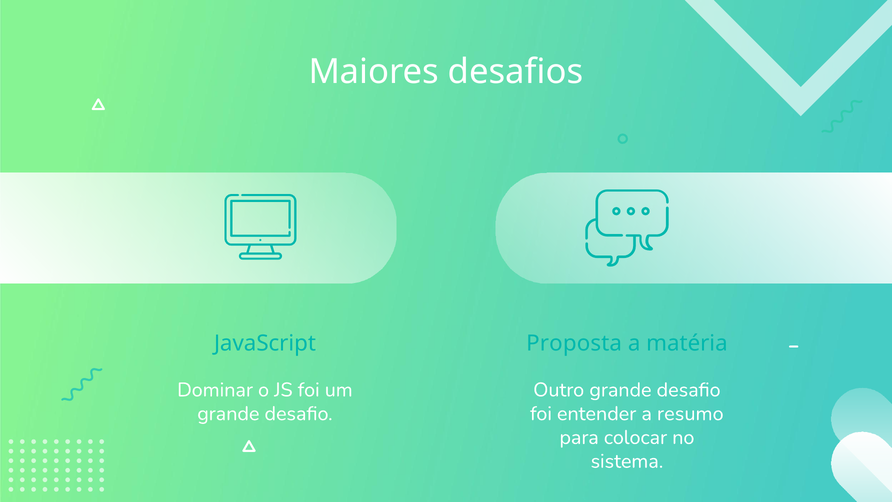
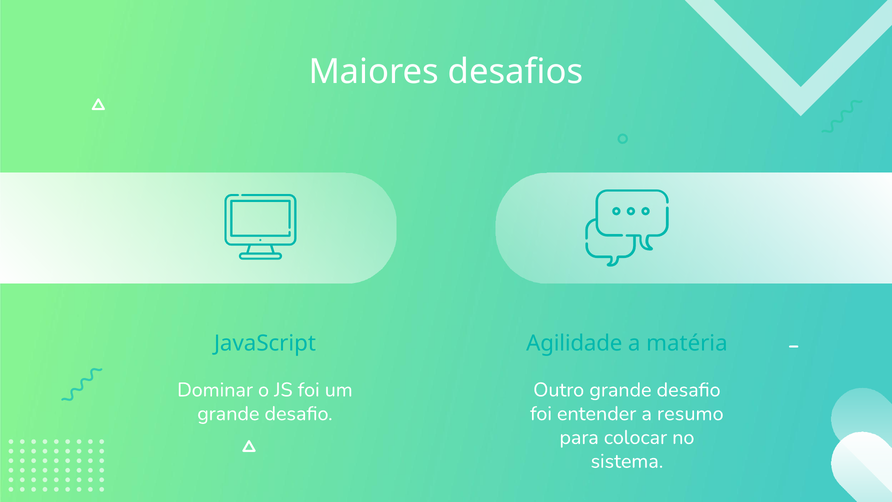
Proposta: Proposta -> Agilidade
